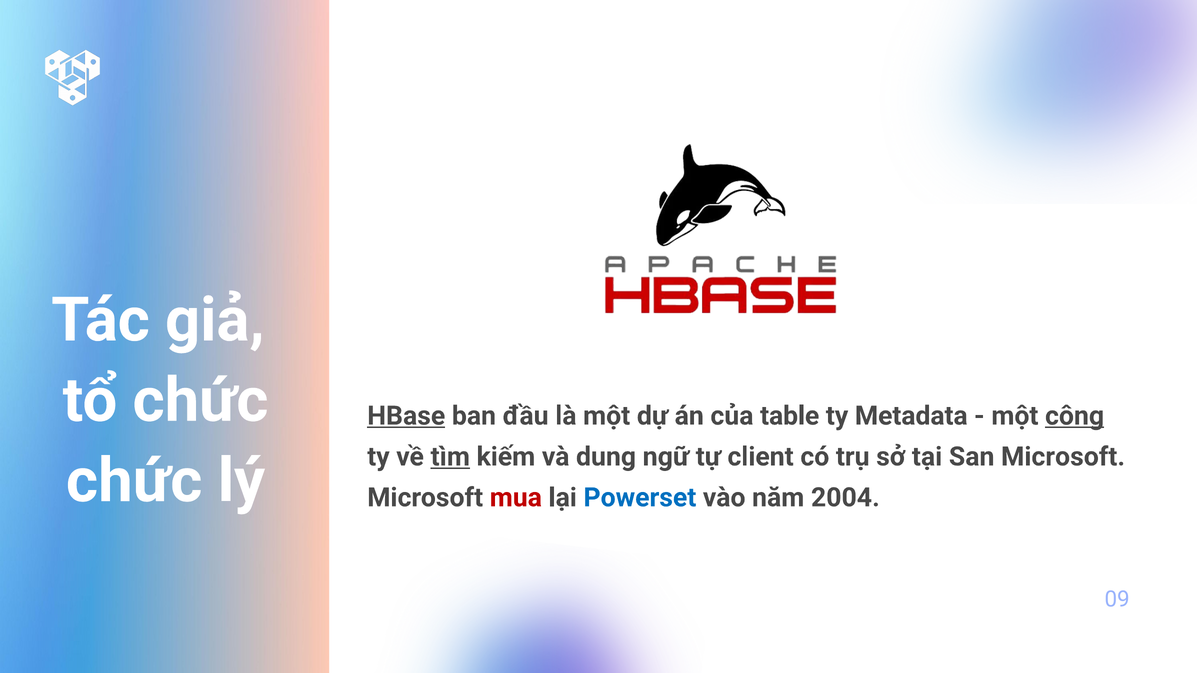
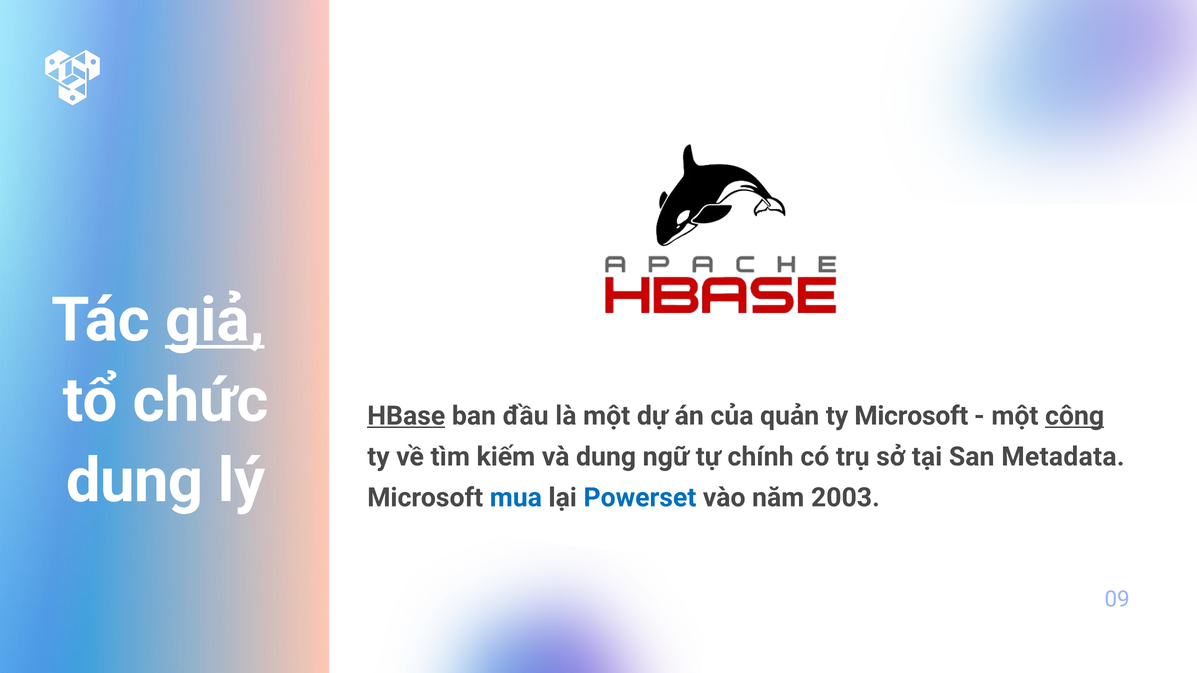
giả underline: none -> present
table: table -> quản
ty Metadata: Metadata -> Microsoft
tìm underline: present -> none
client: client -> chính
San Microsoft: Microsoft -> Metadata
chức at (134, 481): chức -> dung
mua colour: red -> blue
2004: 2004 -> 2003
